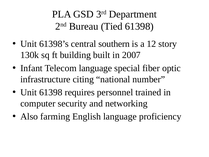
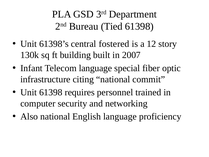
southern: southern -> fostered
number: number -> commit
Also farming: farming -> national
